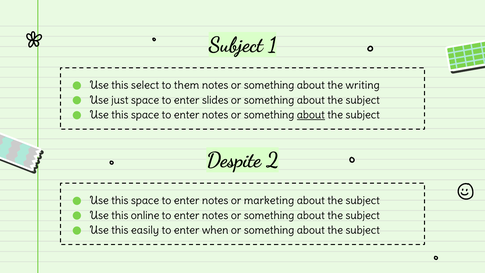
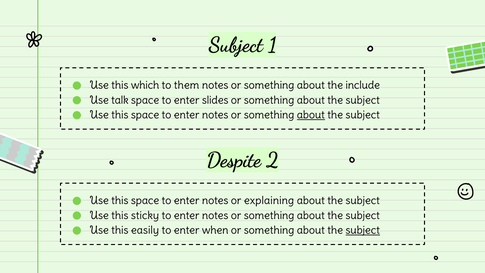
select: select -> which
writing: writing -> include
just: just -> talk
marketing: marketing -> explaining
online: online -> sticky
subject at (363, 230) underline: none -> present
